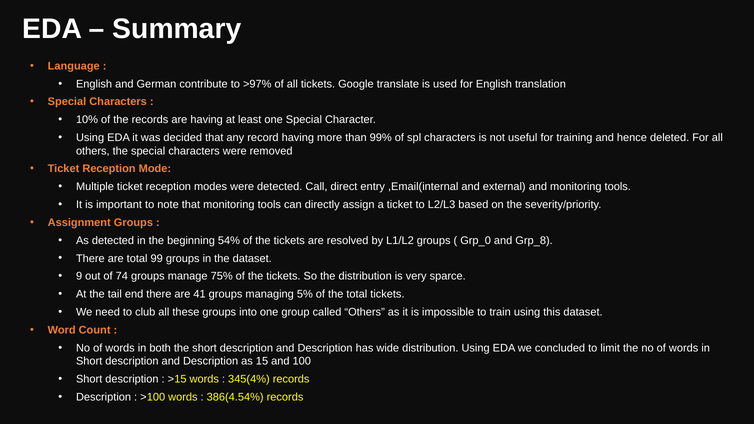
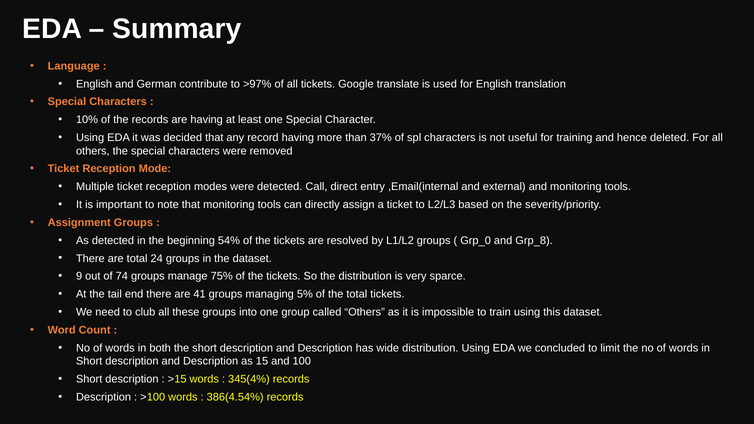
99%: 99% -> 37%
99: 99 -> 24
